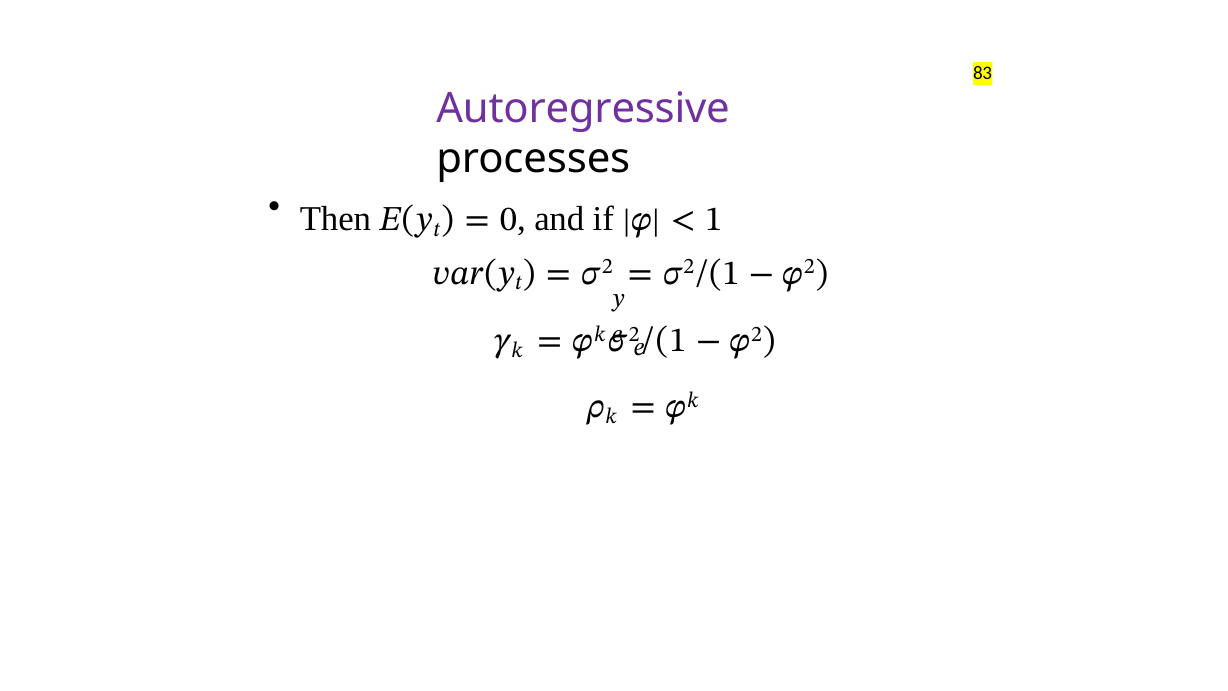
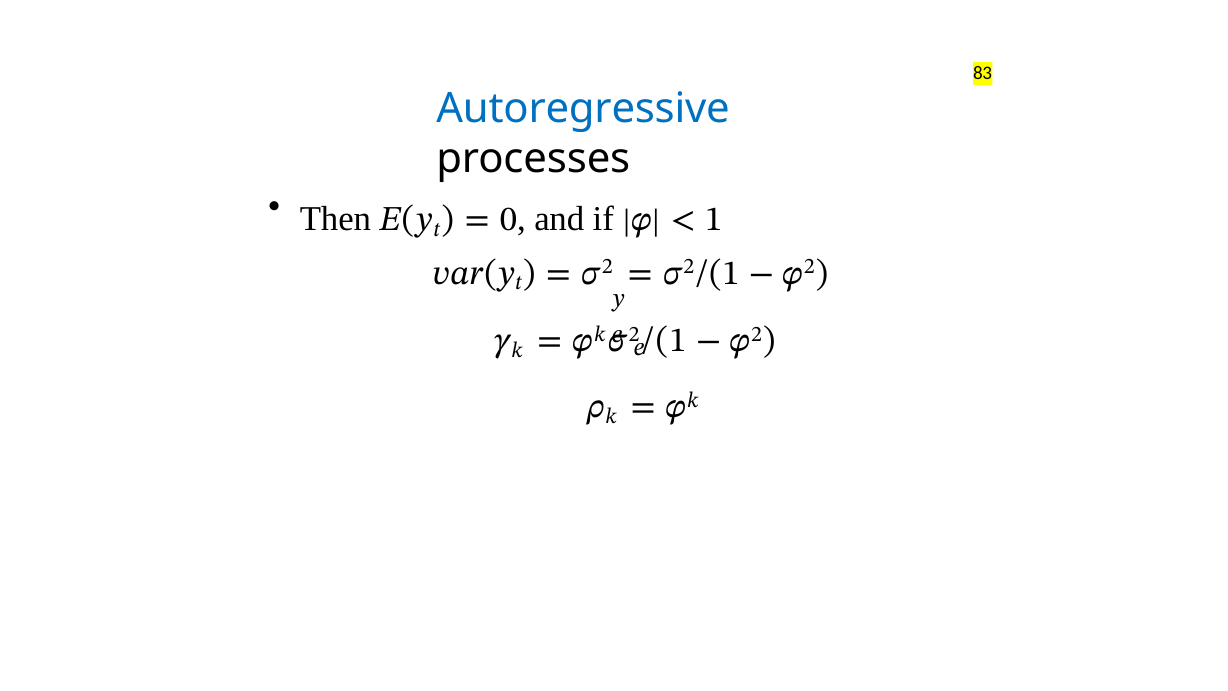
Autoregressive colour: purple -> blue
